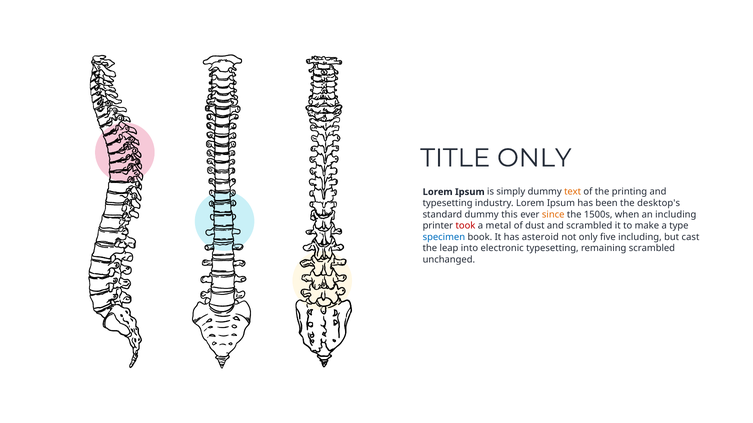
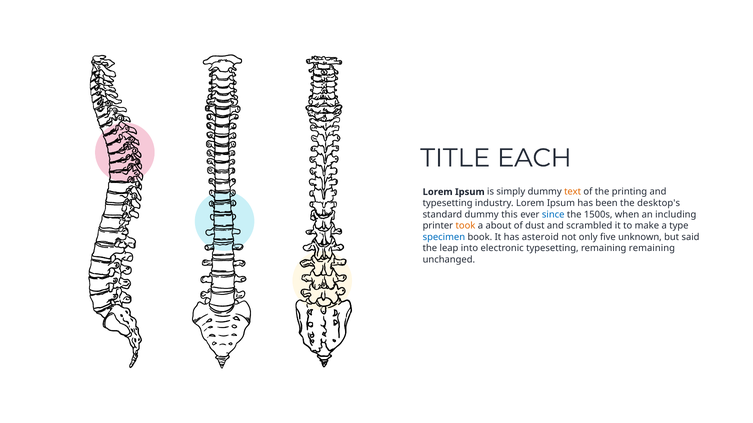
TITLE ONLY: ONLY -> EACH
since colour: orange -> blue
took colour: red -> orange
metal: metal -> about
five including: including -> unknown
cast: cast -> said
remaining scrambled: scrambled -> remaining
